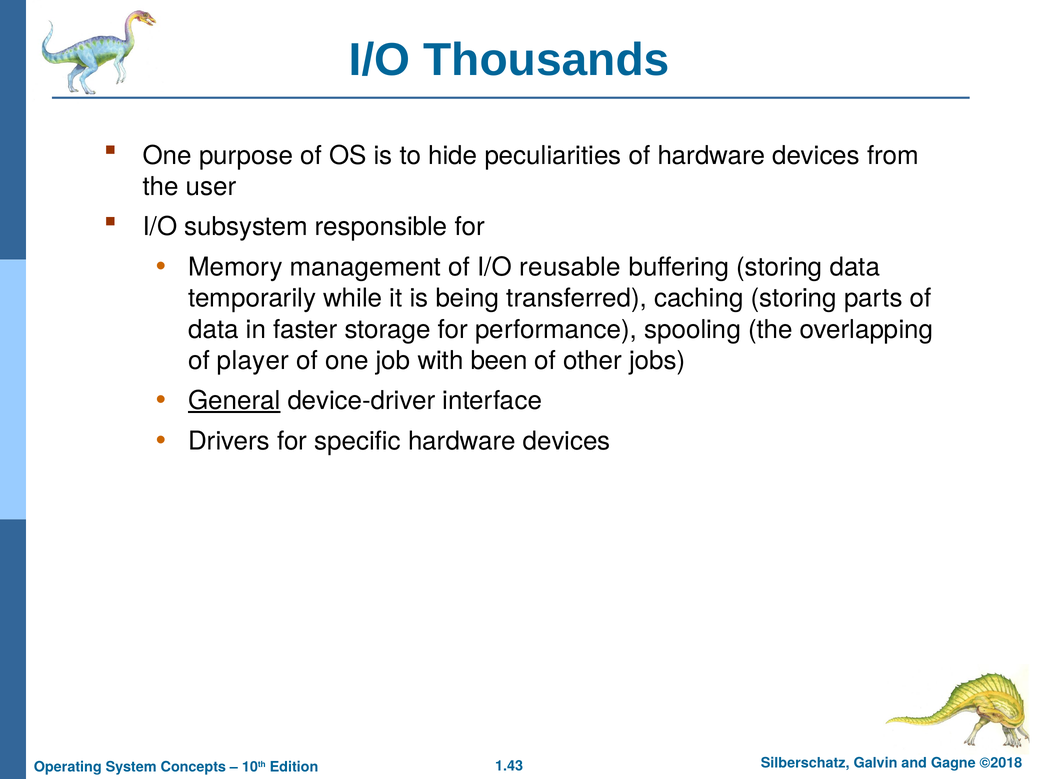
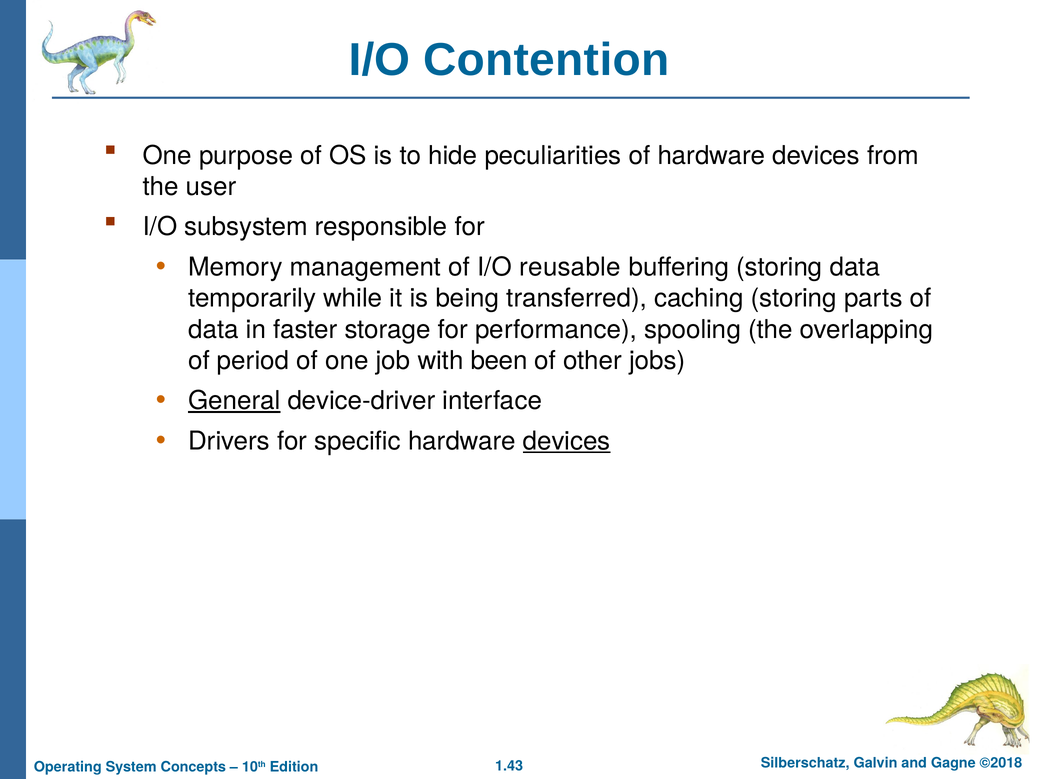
Thousands: Thousands -> Contention
player: player -> period
devices at (567, 441) underline: none -> present
